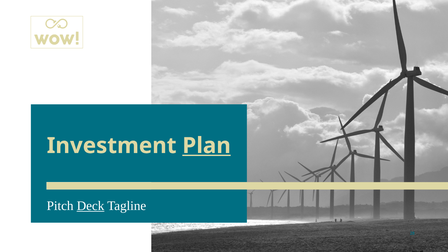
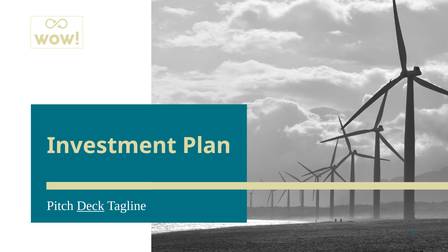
Plan underline: present -> none
